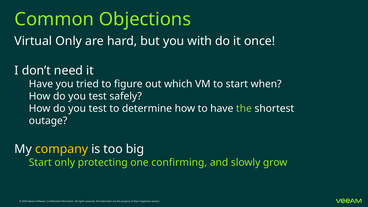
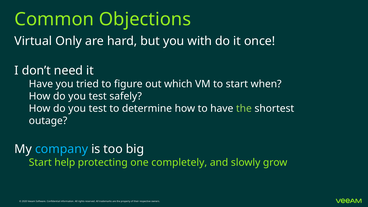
company colour: yellow -> light blue
Start only: only -> help
confirming: confirming -> completely
